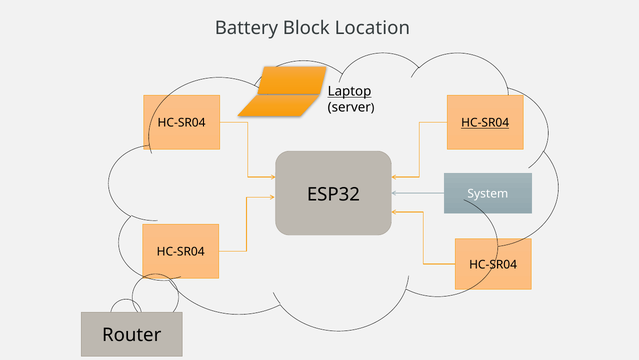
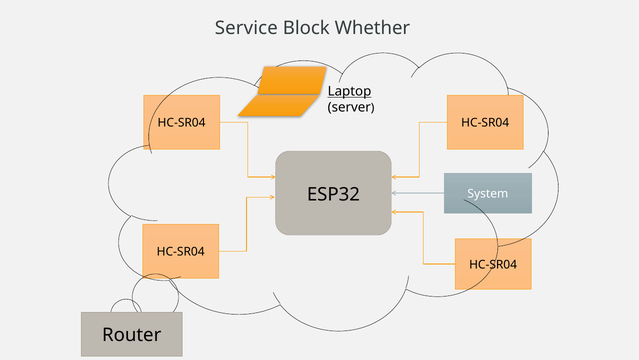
Battery: Battery -> Service
Location: Location -> Whether
HC-SR04 at (485, 123) underline: present -> none
